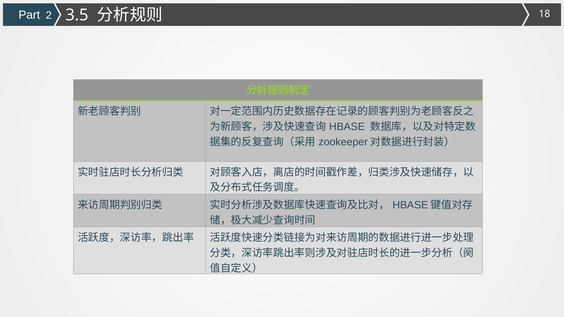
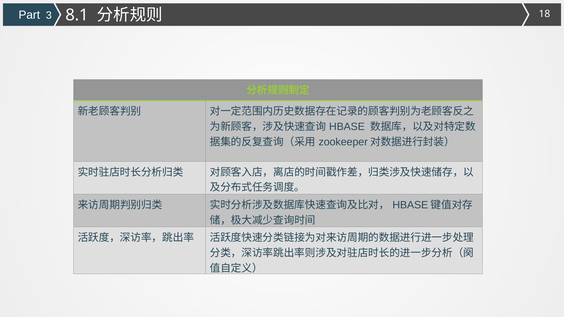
2: 2 -> 3
3.5: 3.5 -> 8.1
